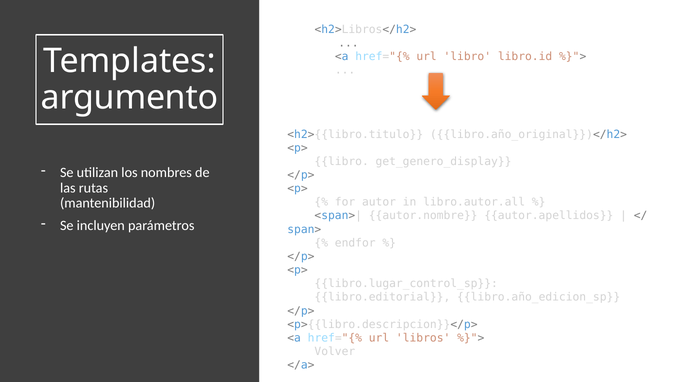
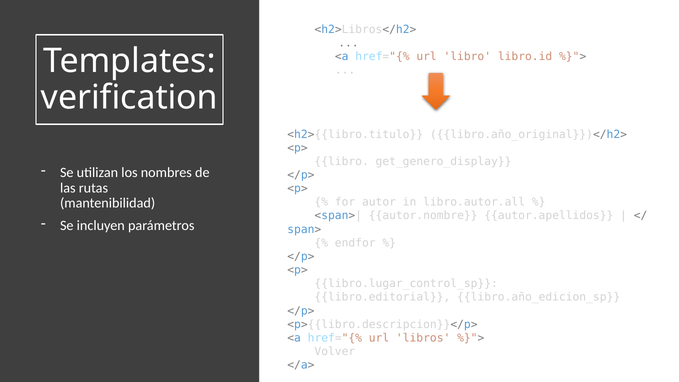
argumento: argumento -> verification
